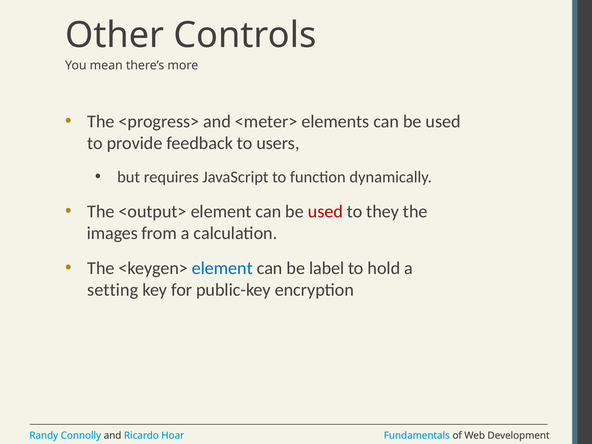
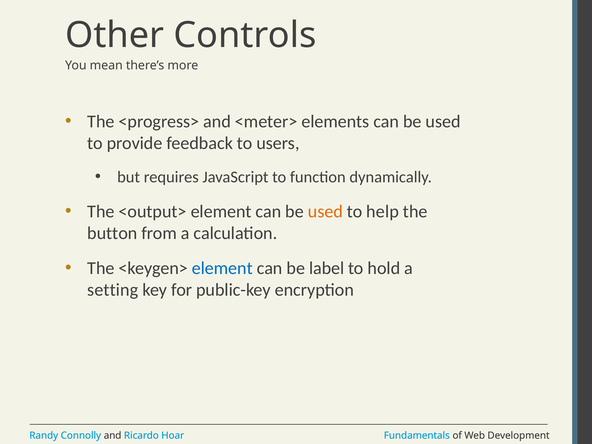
used at (325, 211) colour: red -> orange
they: they -> help
images: images -> button
